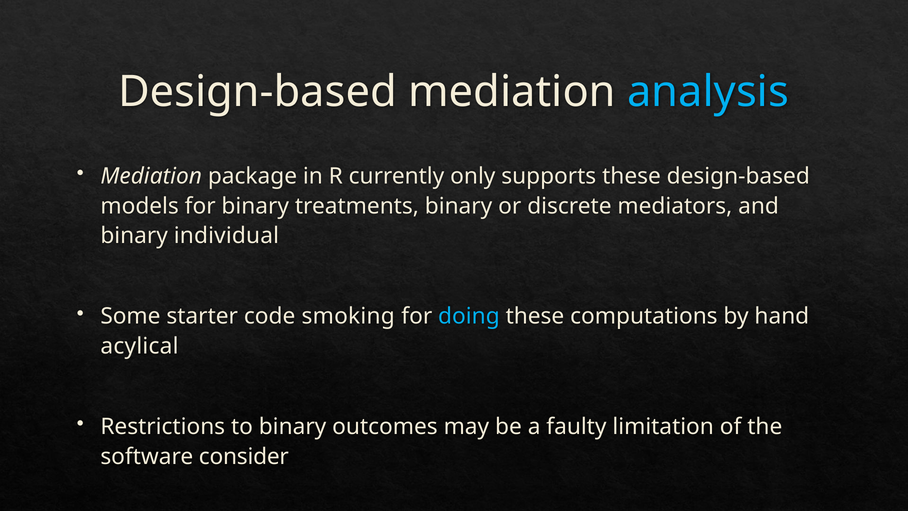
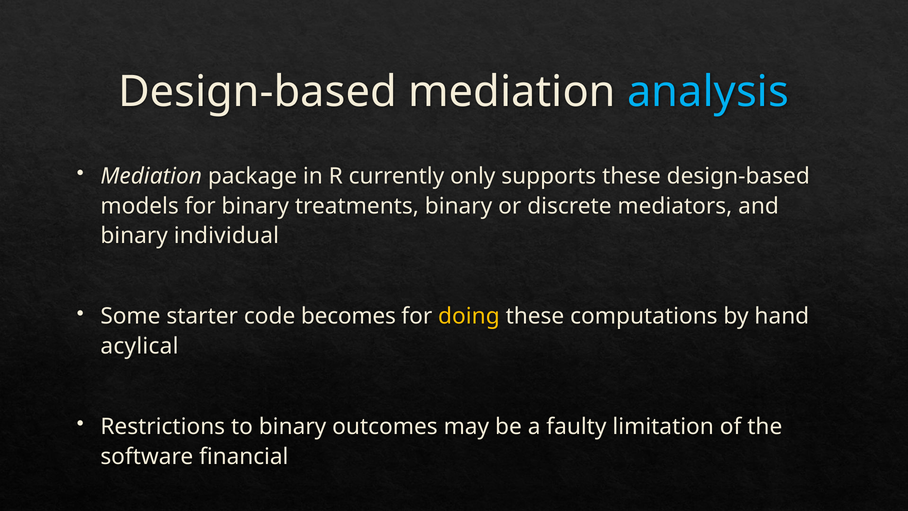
smoking: smoking -> becomes
doing colour: light blue -> yellow
consider: consider -> financial
